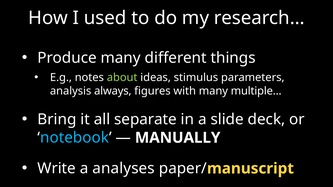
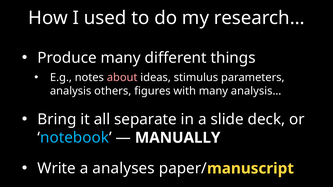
about colour: light green -> pink
always: always -> others
multiple…: multiple… -> analysis…
